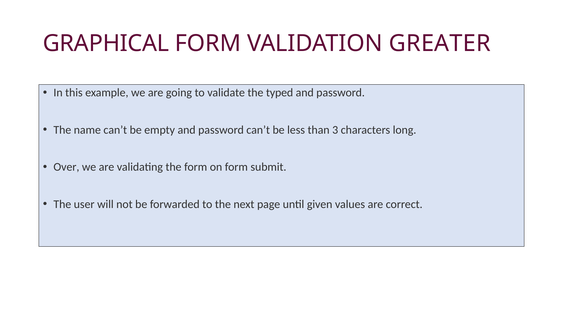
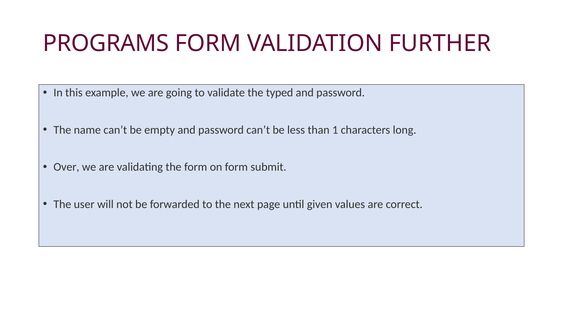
GRAPHICAL: GRAPHICAL -> PROGRAMS
GREATER: GREATER -> FURTHER
3: 3 -> 1
